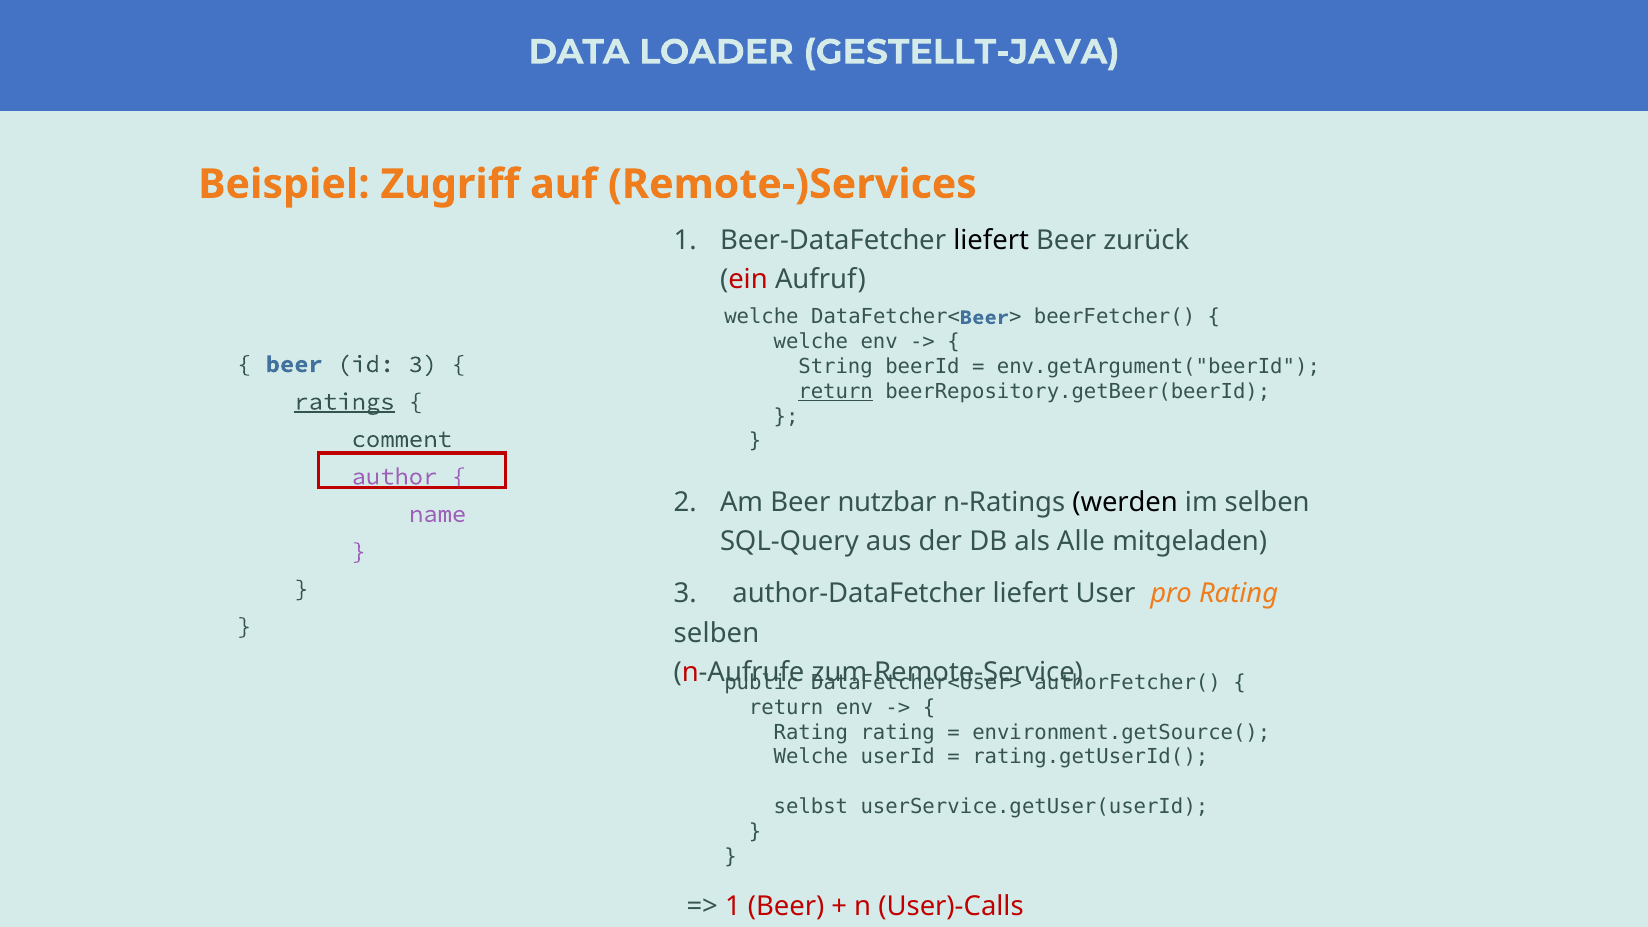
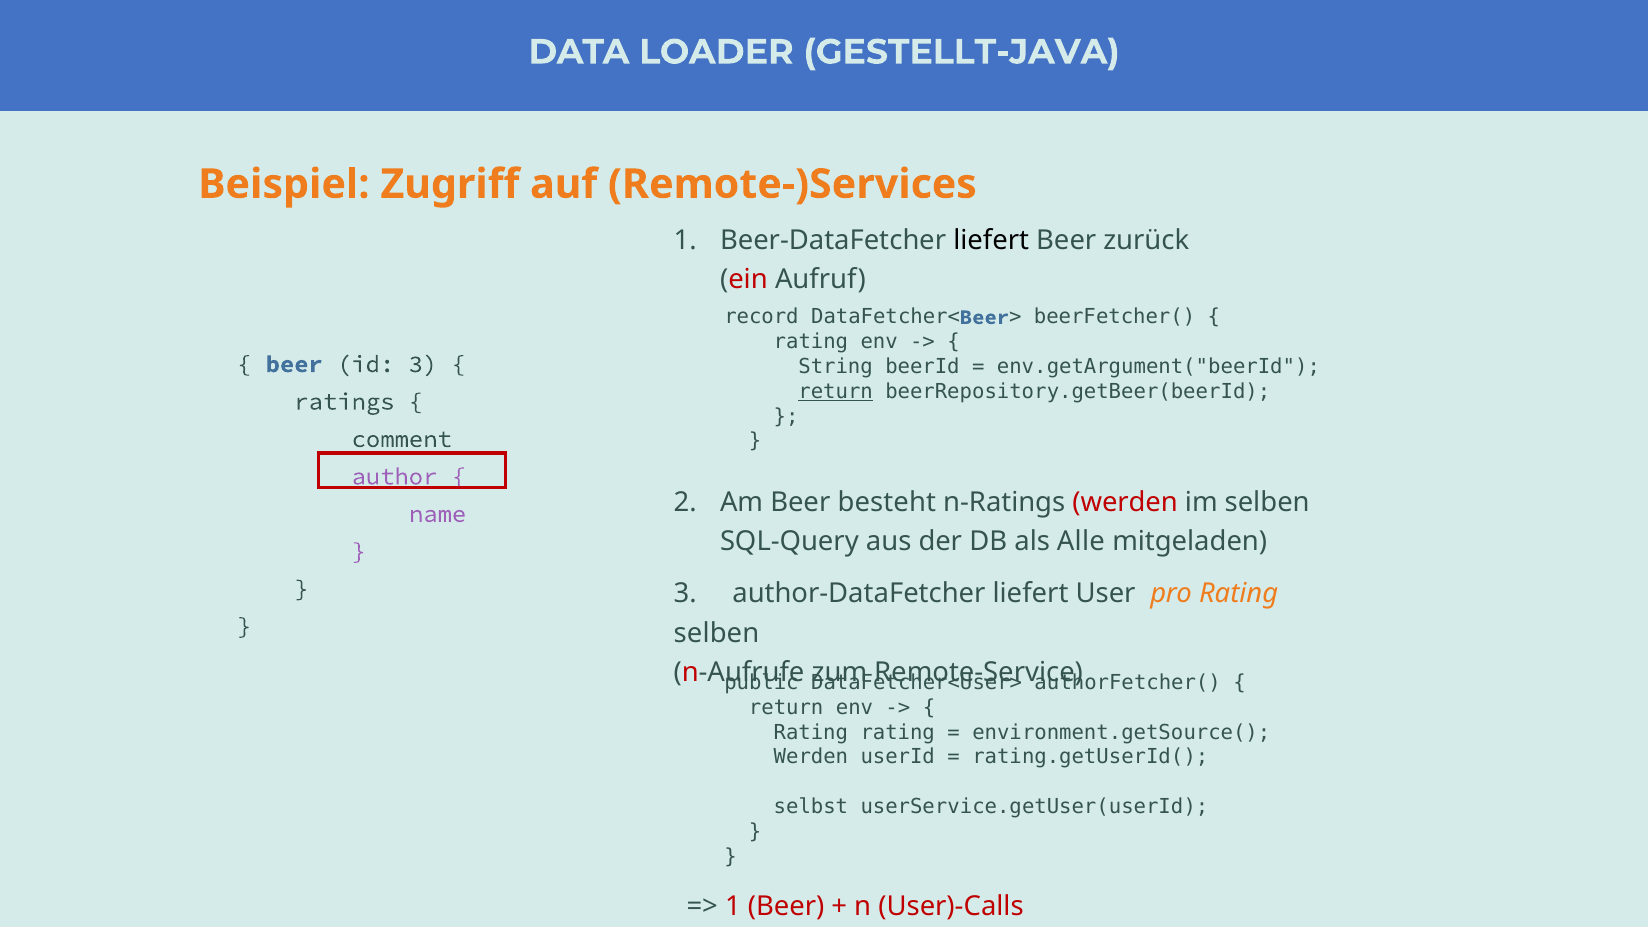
welche at (761, 317): welche -> record
welche at (811, 342): welche -> rating
ratings underline: present -> none
nutzbar: nutzbar -> besteht
werden at (1125, 502) colour: black -> red
Welche at (811, 757): Welche -> Werden
